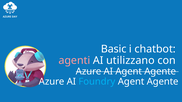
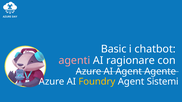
utilizzano: utilizzano -> ragionare
Foundry colour: light blue -> yellow
Agente at (163, 82): Agente -> Sistemi
